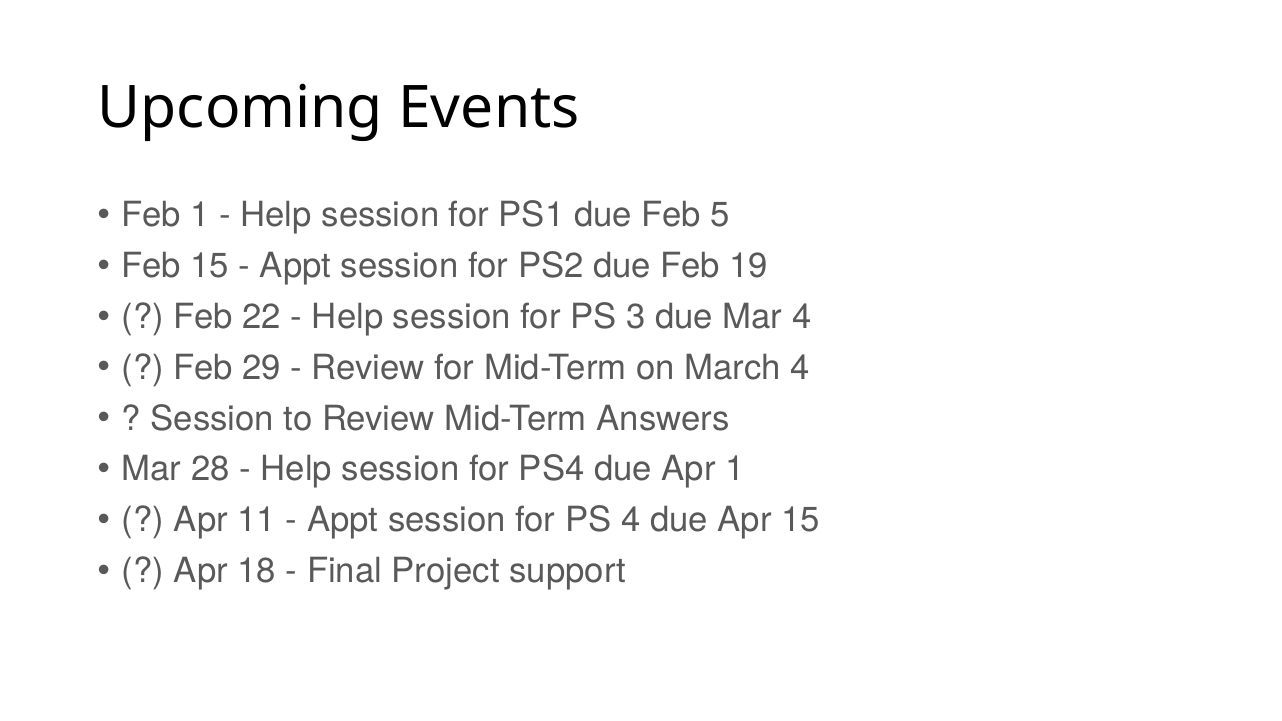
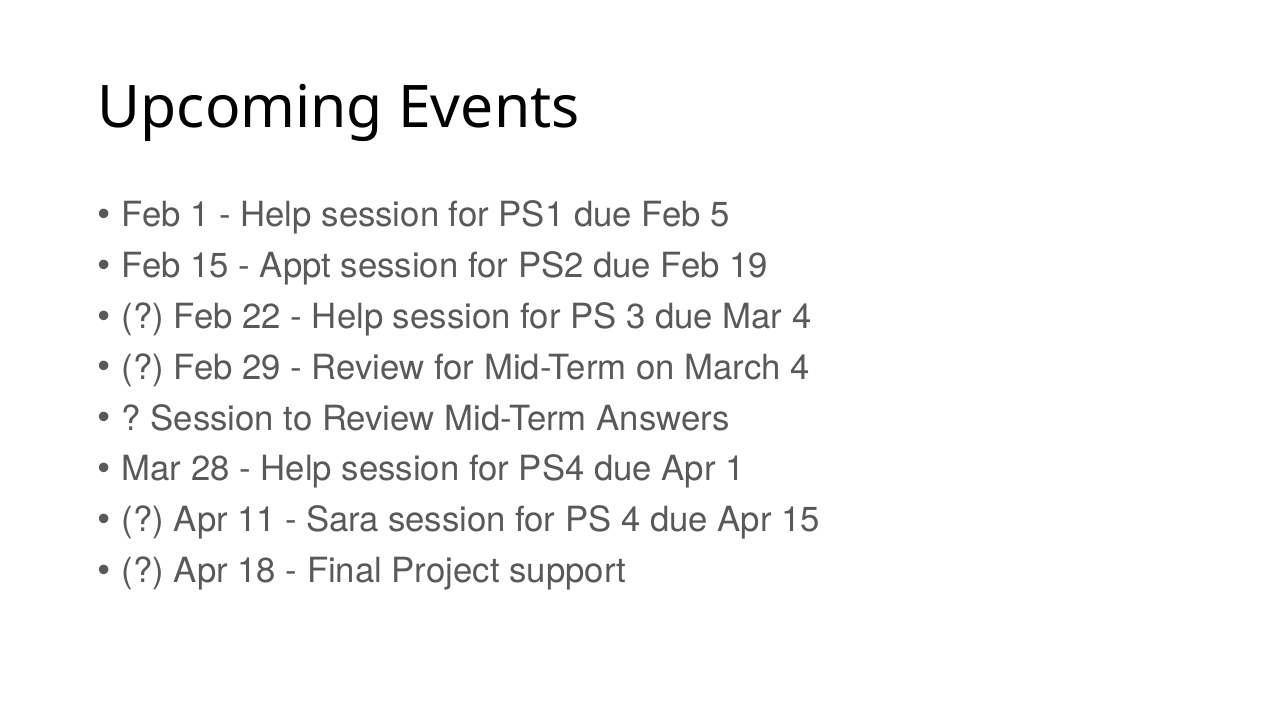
Appt at (343, 520): Appt -> Sara
